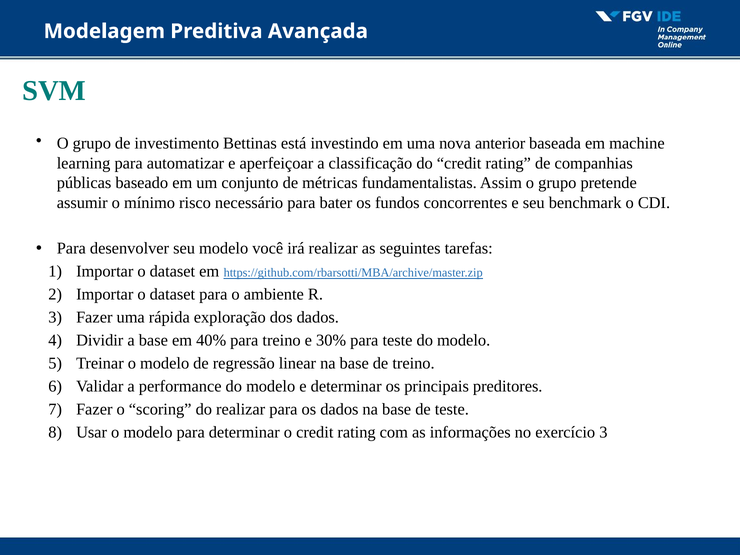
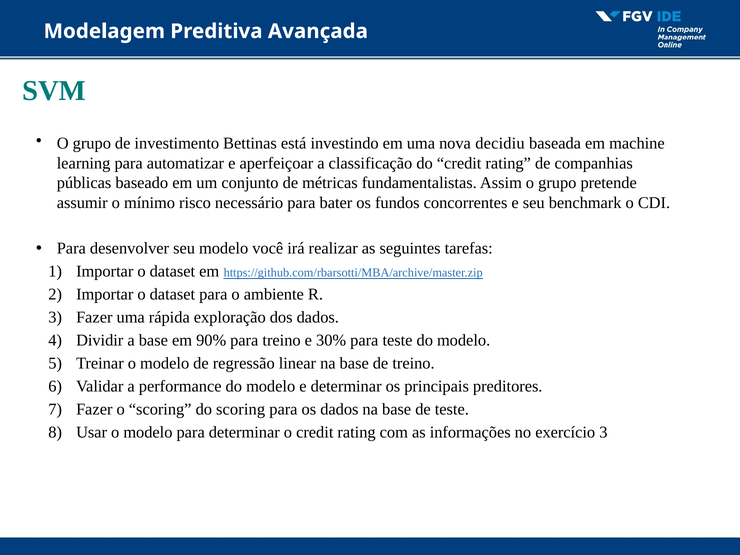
anterior: anterior -> decidiu
40%: 40% -> 90%
do realizar: realizar -> scoring
